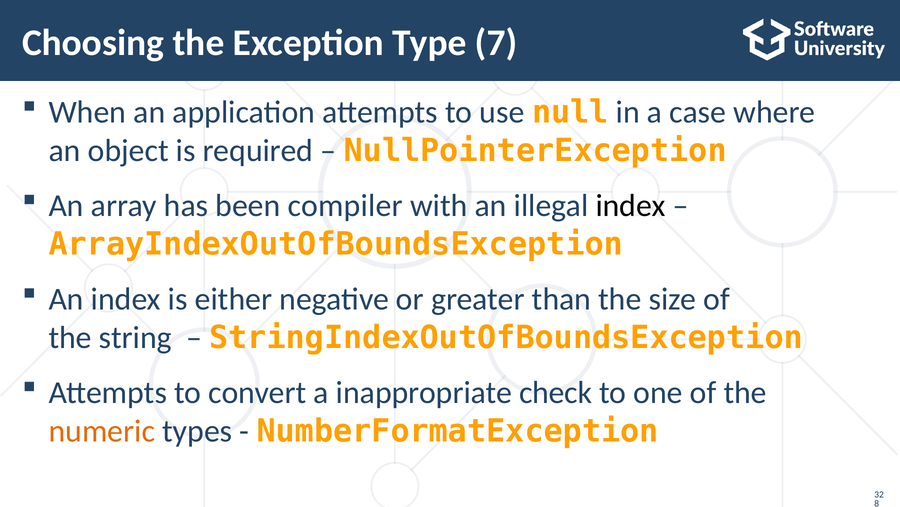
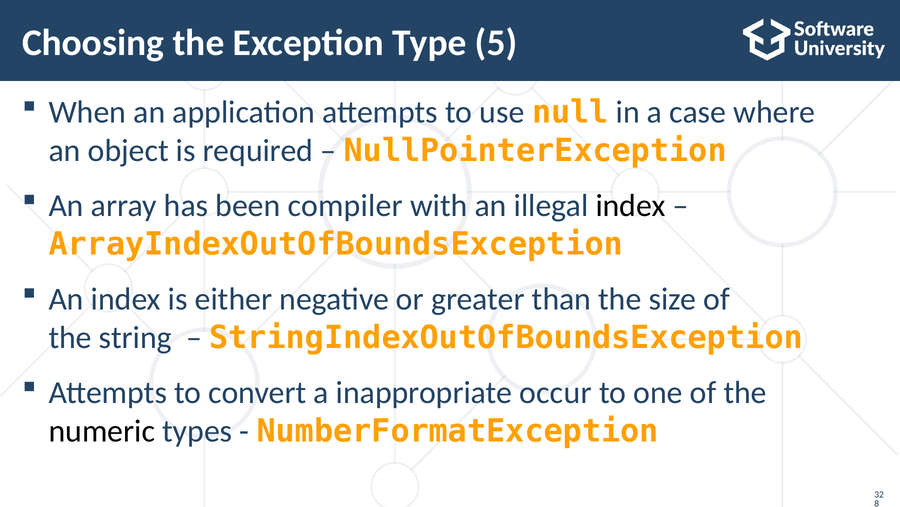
7: 7 -> 5
check: check -> occur
numeric colour: orange -> black
